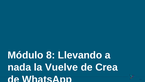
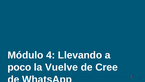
8: 8 -> 4
nada: nada -> poco
Crea: Crea -> Cree
